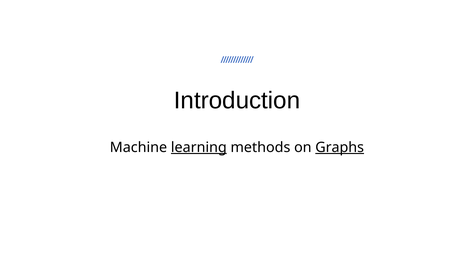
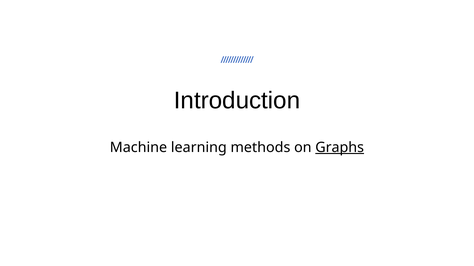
learning underline: present -> none
